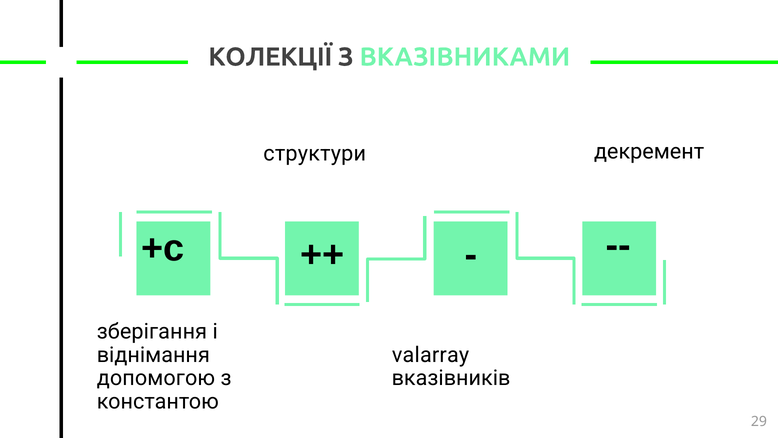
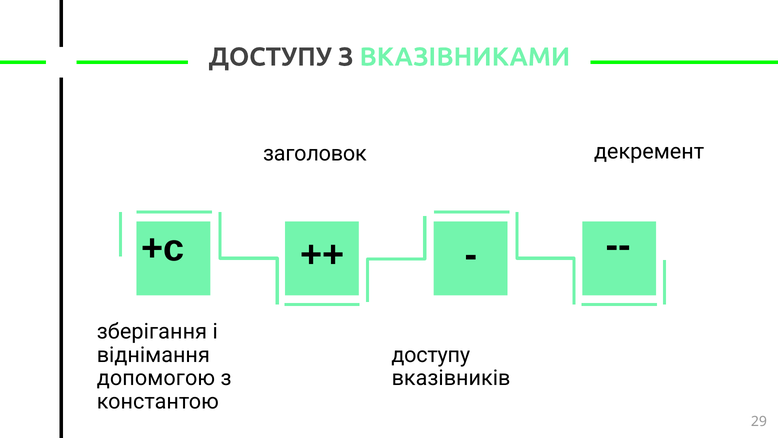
КОЛЕКЦІЇ at (270, 57): КОЛЕКЦІЇ -> ДОСТУПУ
структури: структури -> заголовок
valarray at (431, 355): valarray -> доступу
